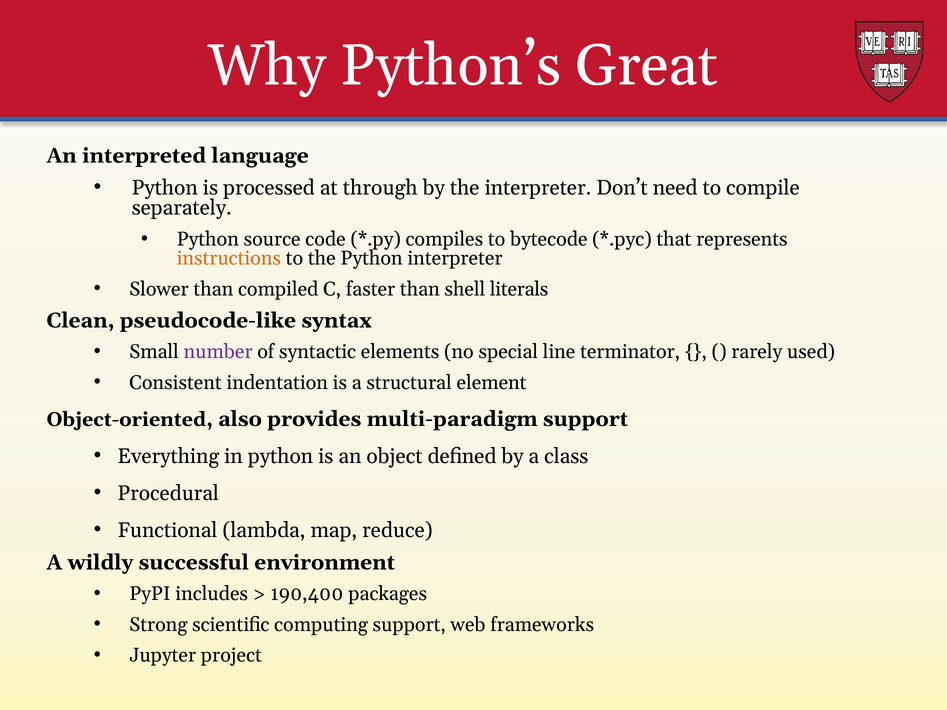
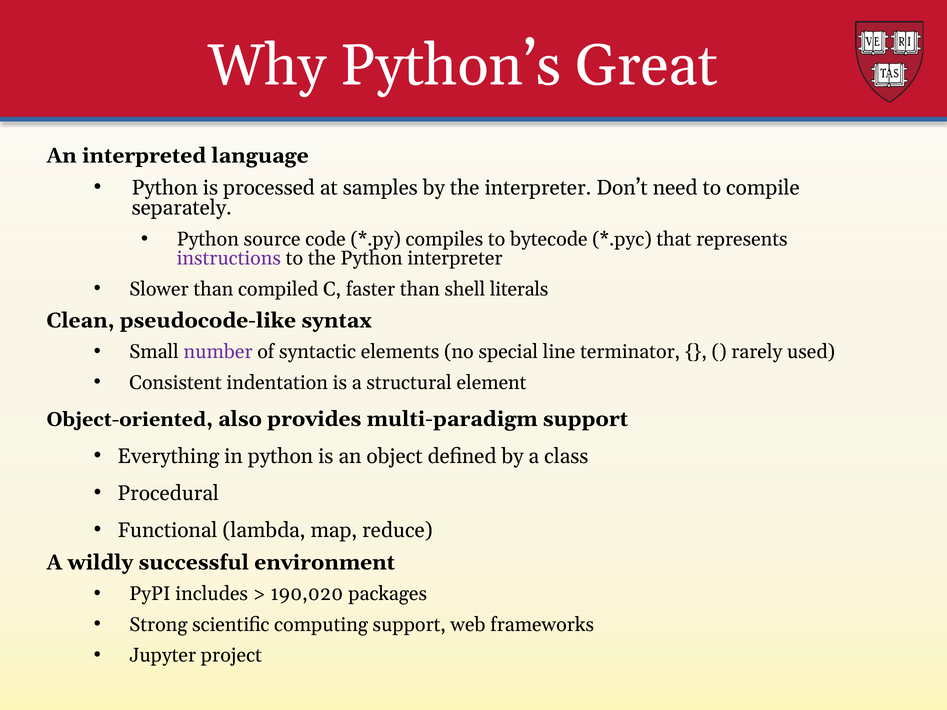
through: through -> samples
instructions colour: orange -> purple
190,400: 190,400 -> 190,020
